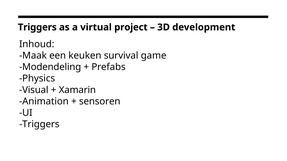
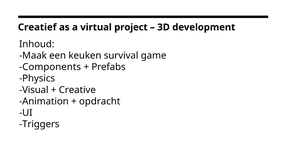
Triggers at (37, 27): Triggers -> Creatief
Modendeling: Modendeling -> Components
Xamarin: Xamarin -> Creative
sensoren: sensoren -> opdracht
